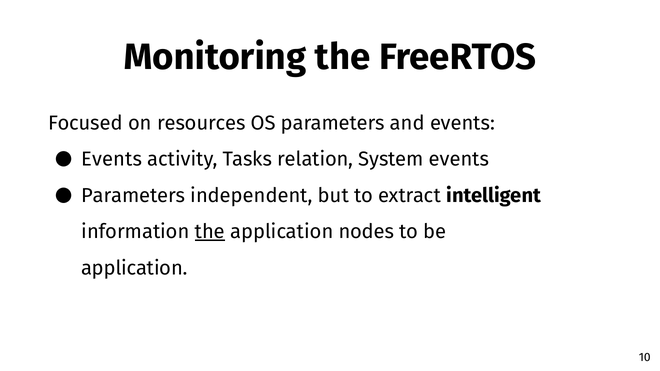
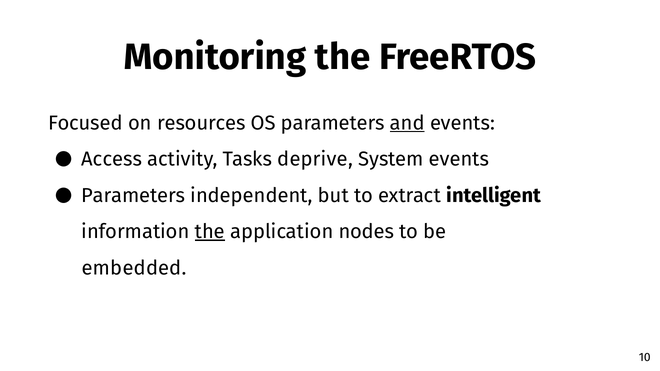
and underline: none -> present
Events at (112, 159): Events -> Access
relation: relation -> deprive
application at (134, 268): application -> embedded
